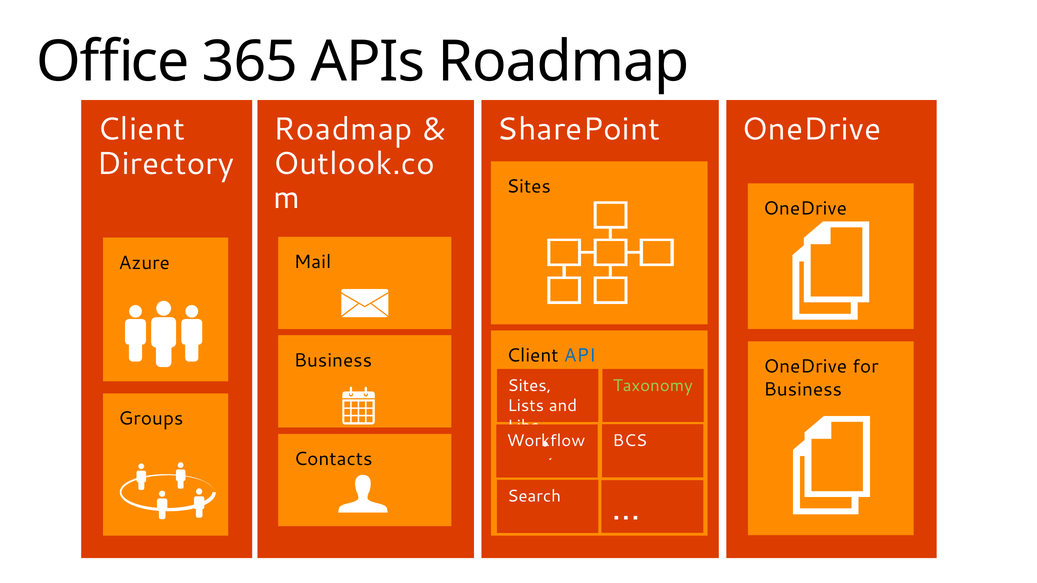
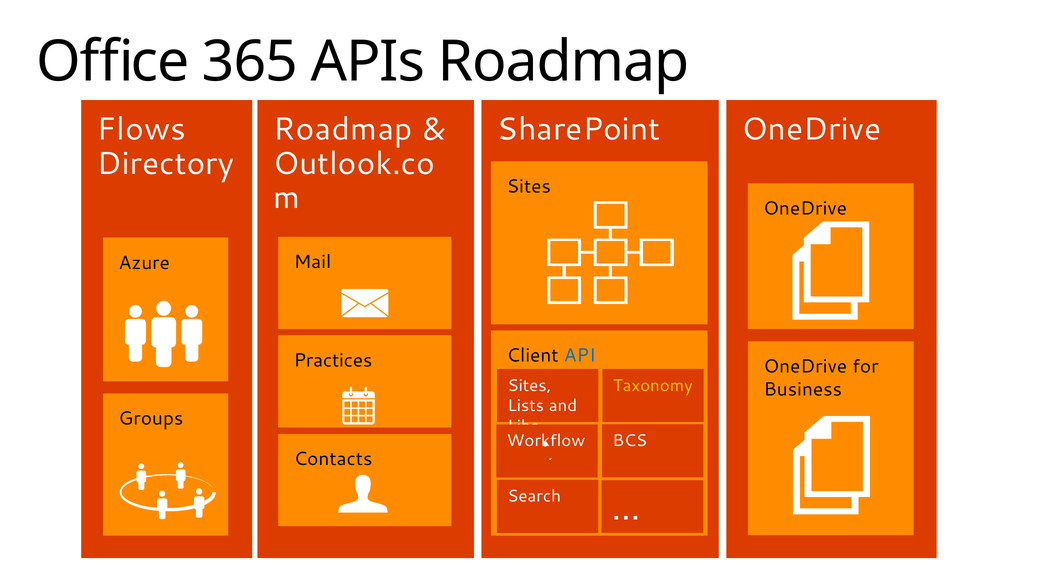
Client at (141, 129): Client -> Flows
Business at (333, 360): Business -> Practices
Taxonomy colour: light green -> yellow
